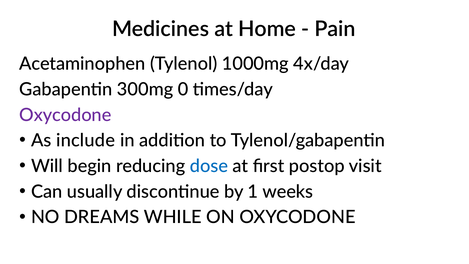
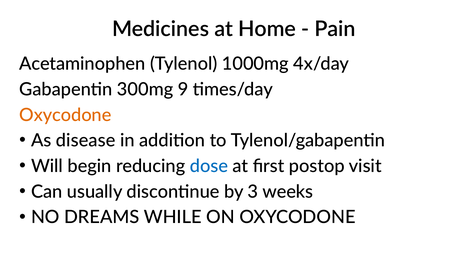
0: 0 -> 9
Oxycodone at (65, 115) colour: purple -> orange
include: include -> disease
1: 1 -> 3
